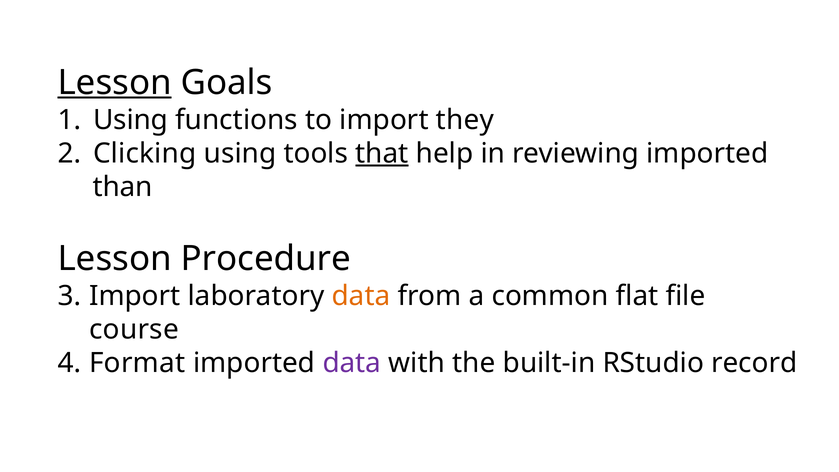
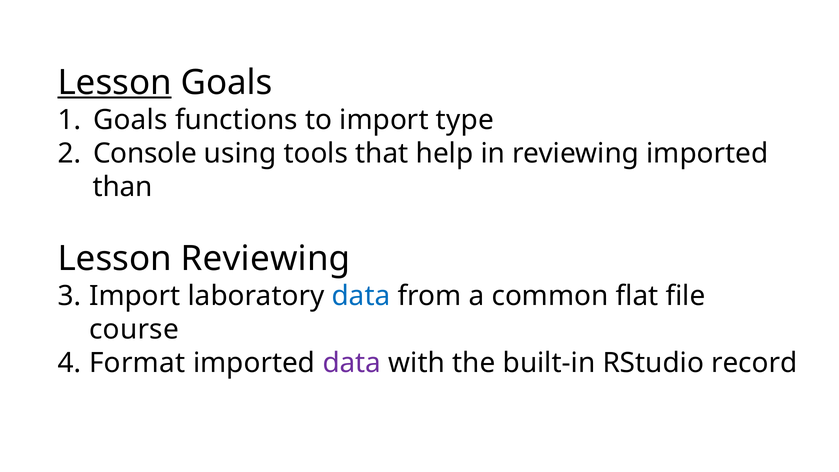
Using at (131, 120): Using -> Goals
they: they -> type
Clicking: Clicking -> Console
that underline: present -> none
Lesson Procedure: Procedure -> Reviewing
data at (361, 296) colour: orange -> blue
